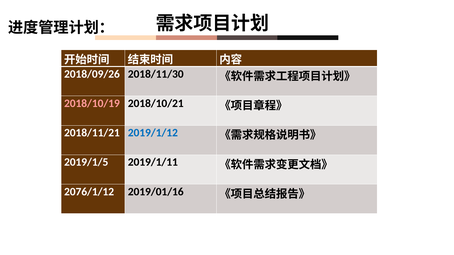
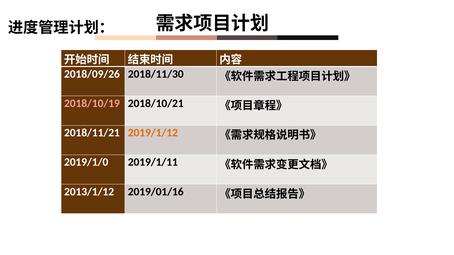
2019/1/12 colour: blue -> orange
2019/1/5: 2019/1/5 -> 2019/1/0
2076/1/12: 2076/1/12 -> 2013/1/12
